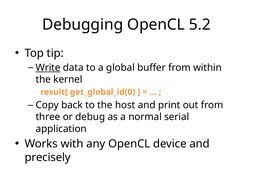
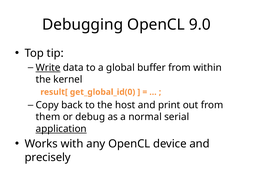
5.2: 5.2 -> 9.0
three: three -> them
application underline: none -> present
